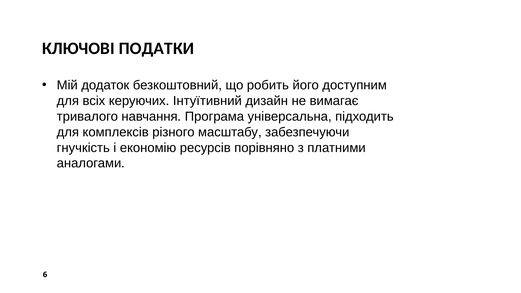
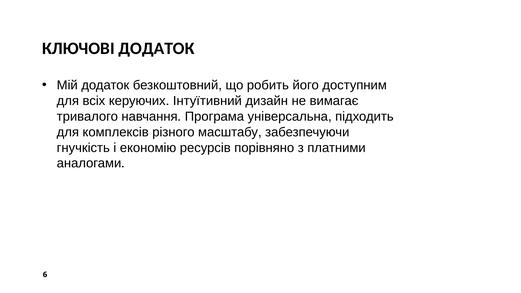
КЛЮЧОВІ ПОДАТКИ: ПОДАТКИ -> ДОДАТОК
